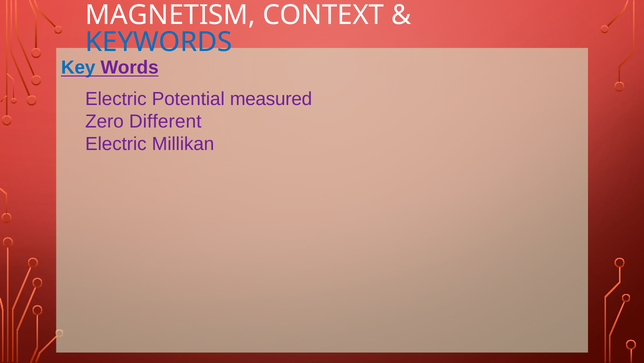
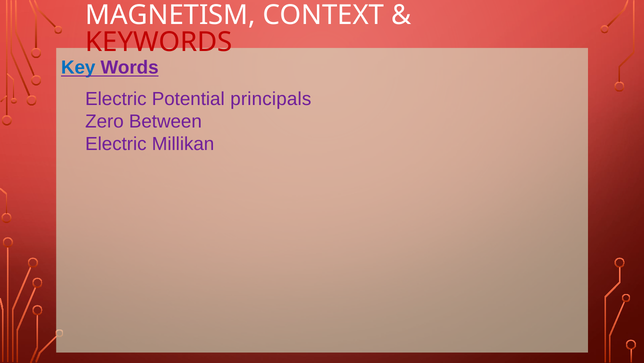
KEYWORDS colour: blue -> red
measured: measured -> principals
Different: Different -> Between
